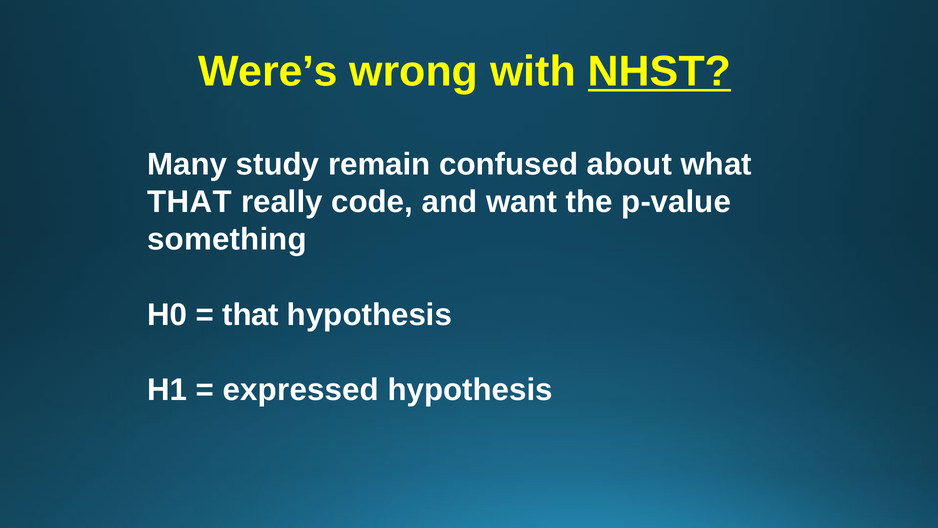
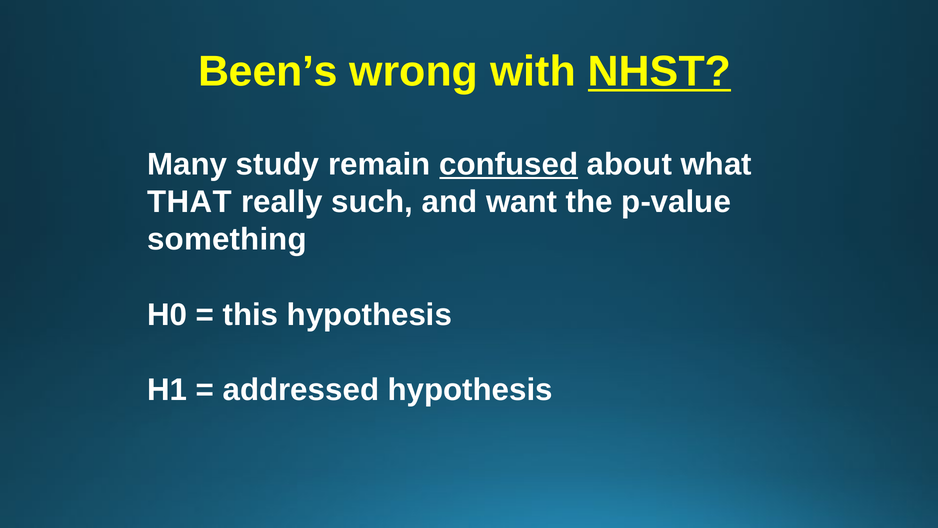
Were’s: Were’s -> Been’s
confused underline: none -> present
code: code -> such
that at (251, 315): that -> this
expressed: expressed -> addressed
